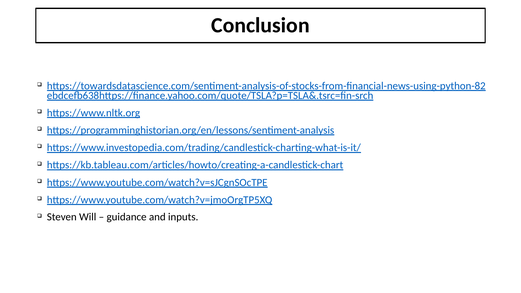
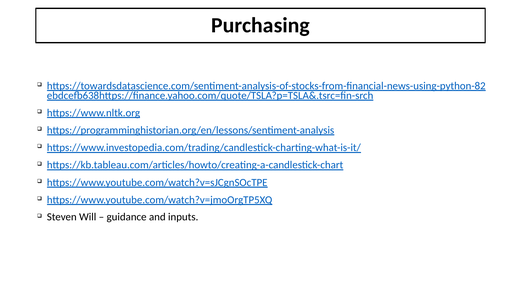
Conclusion: Conclusion -> Purchasing
